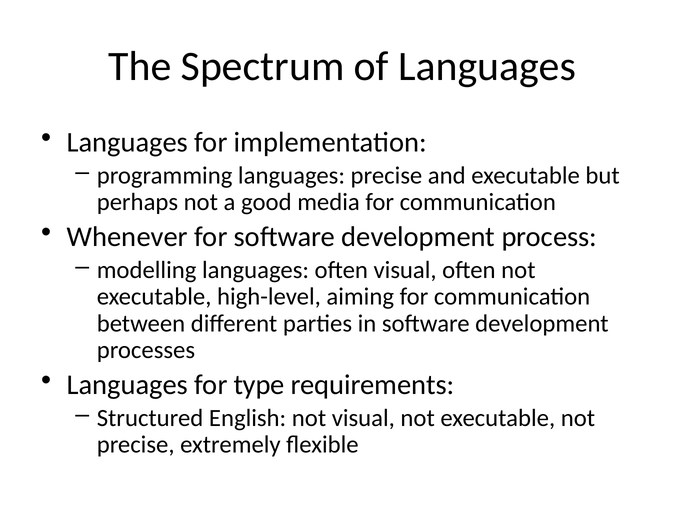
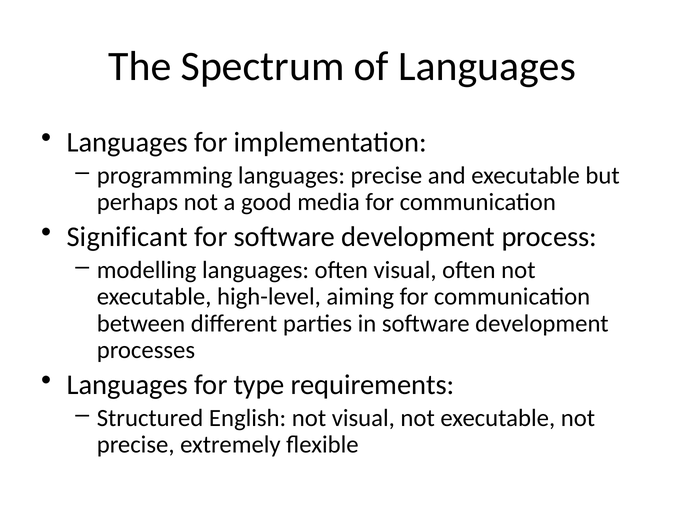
Whenever: Whenever -> Significant
